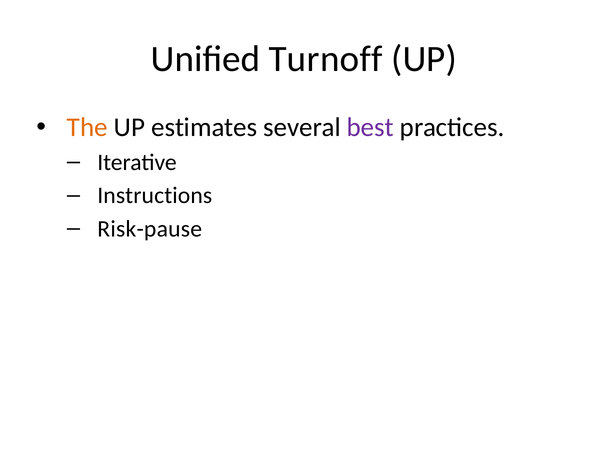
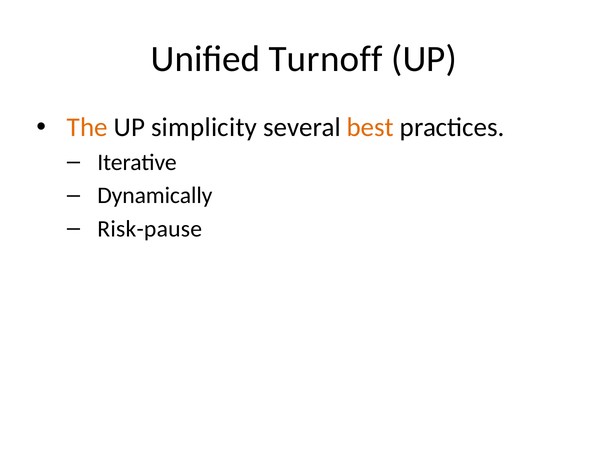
estimates: estimates -> simplicity
best colour: purple -> orange
Instructions: Instructions -> Dynamically
